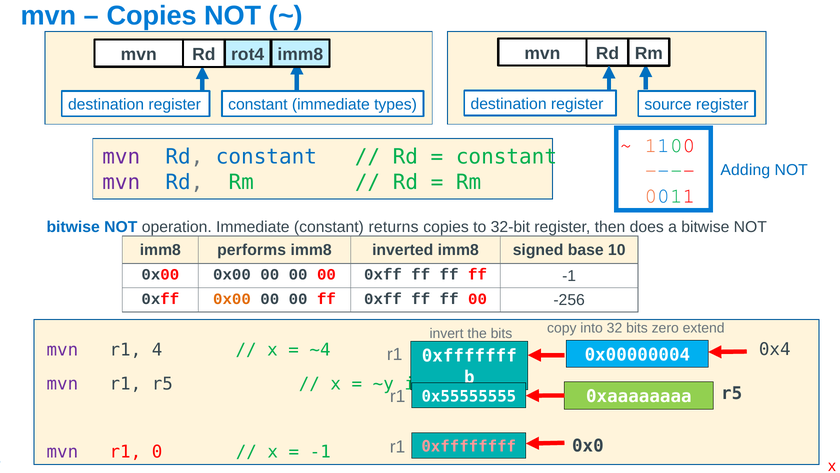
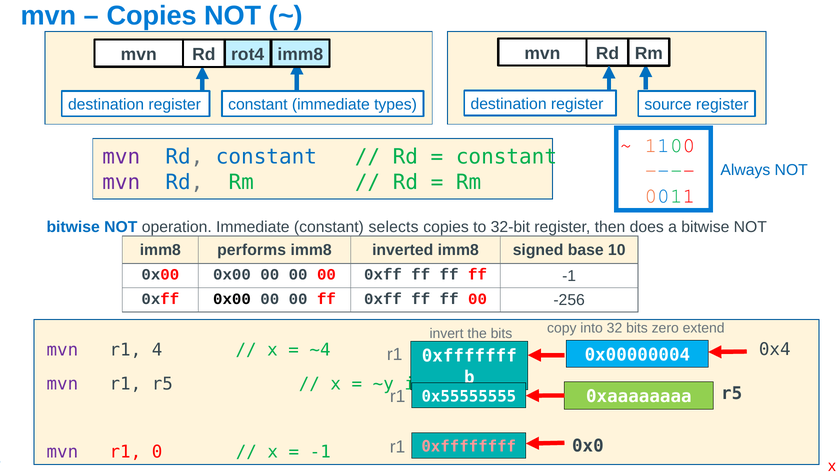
Adding: Adding -> Always
returns: returns -> selects
0x00 at (232, 298) colour: orange -> black
